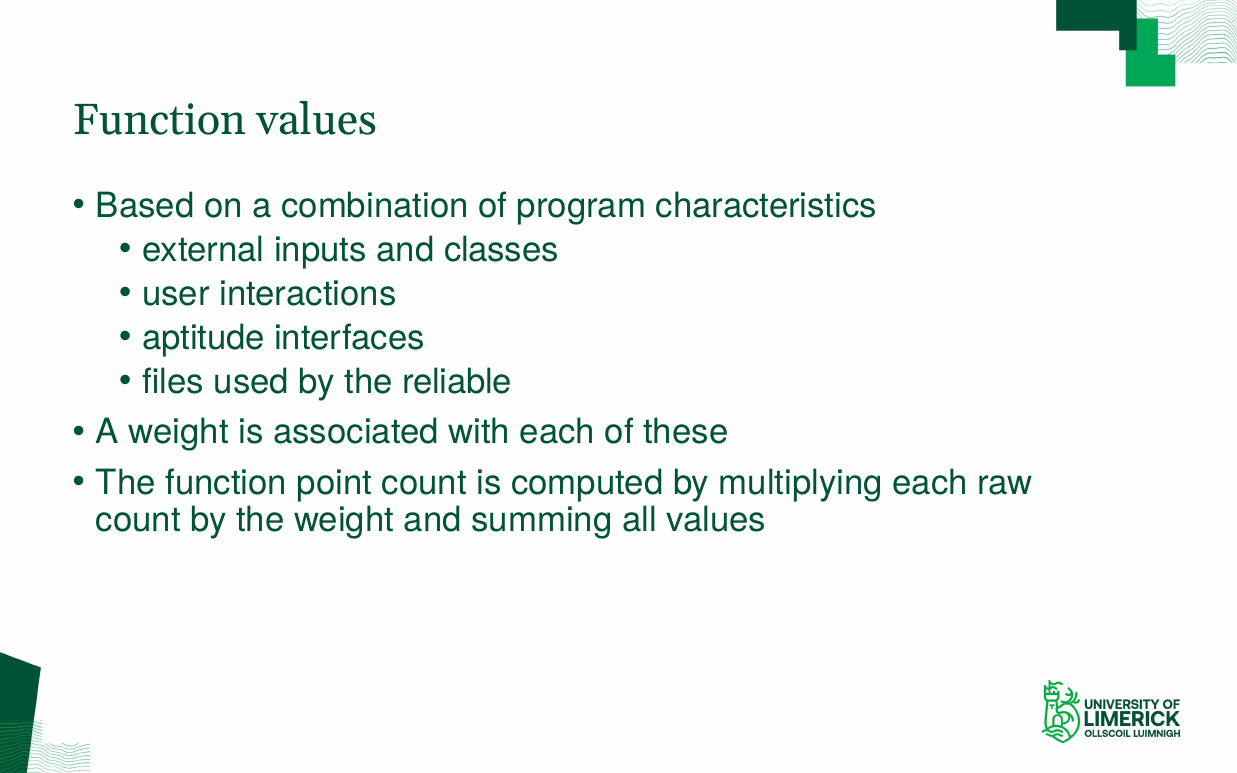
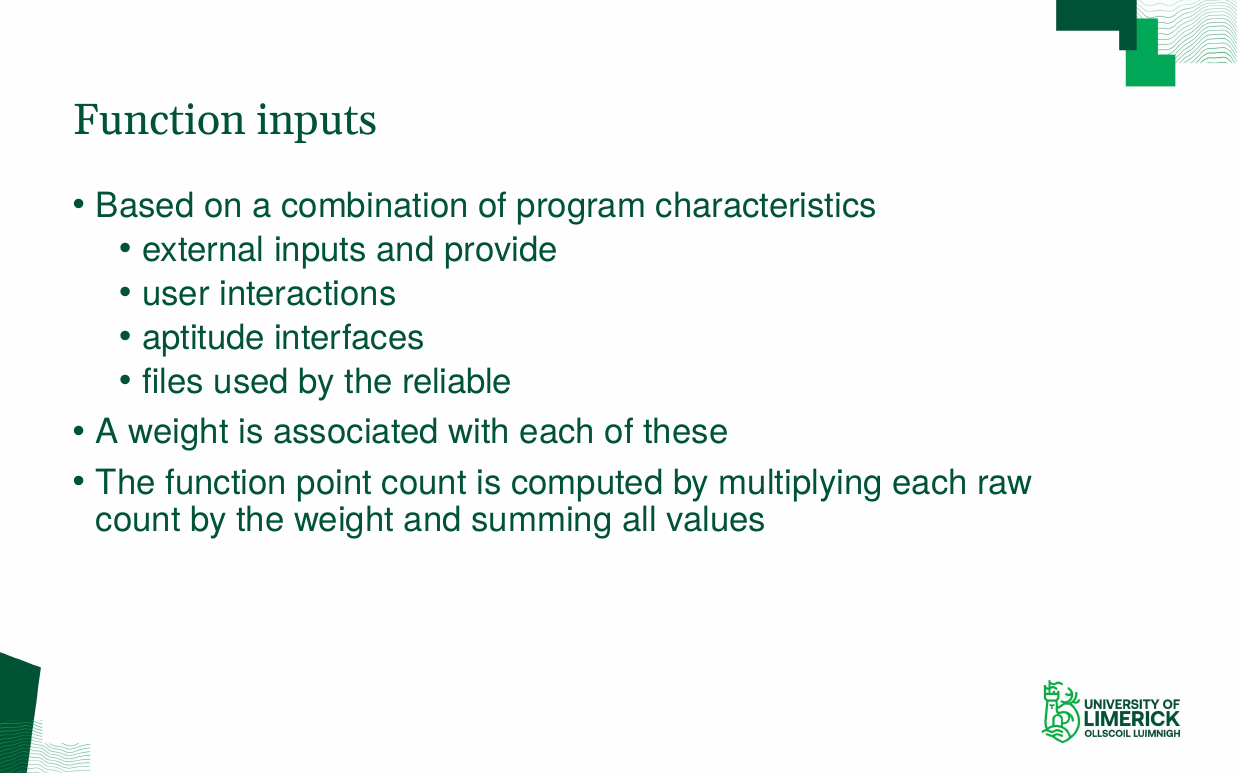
Function values: values -> inputs
classes: classes -> provide
